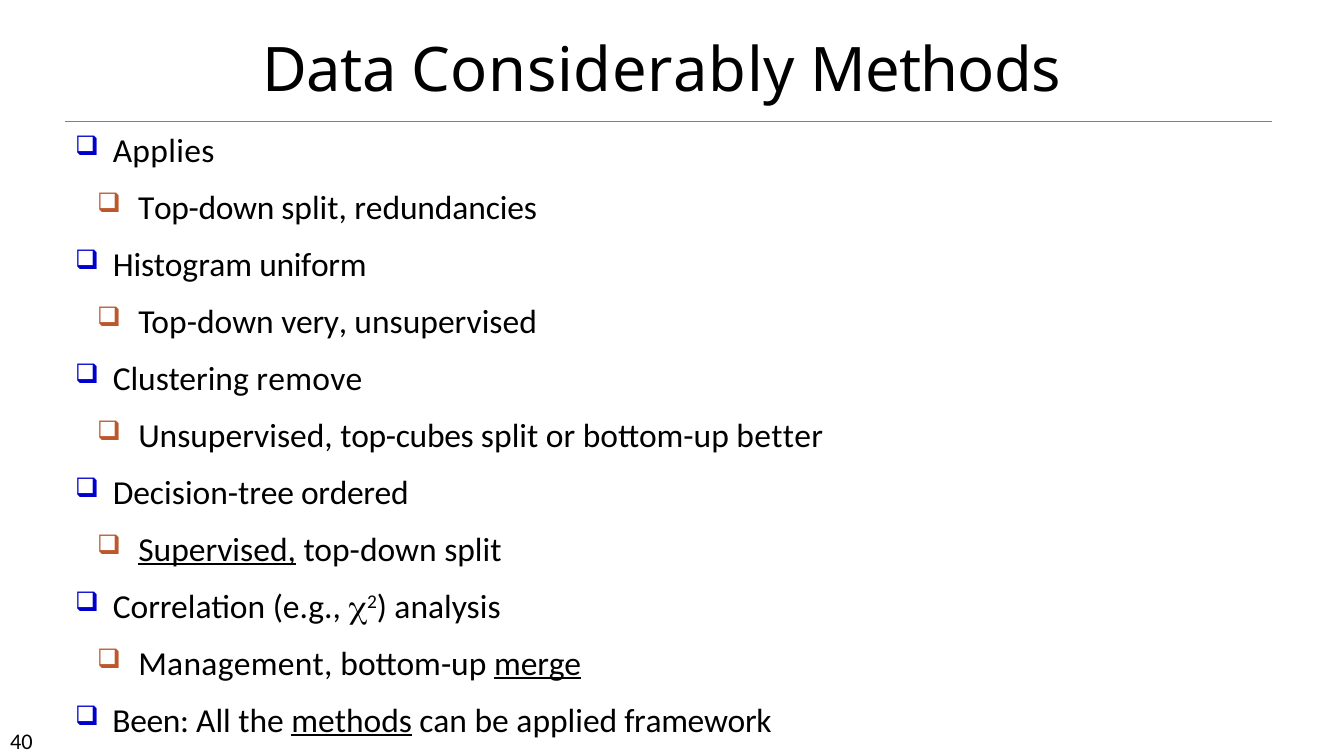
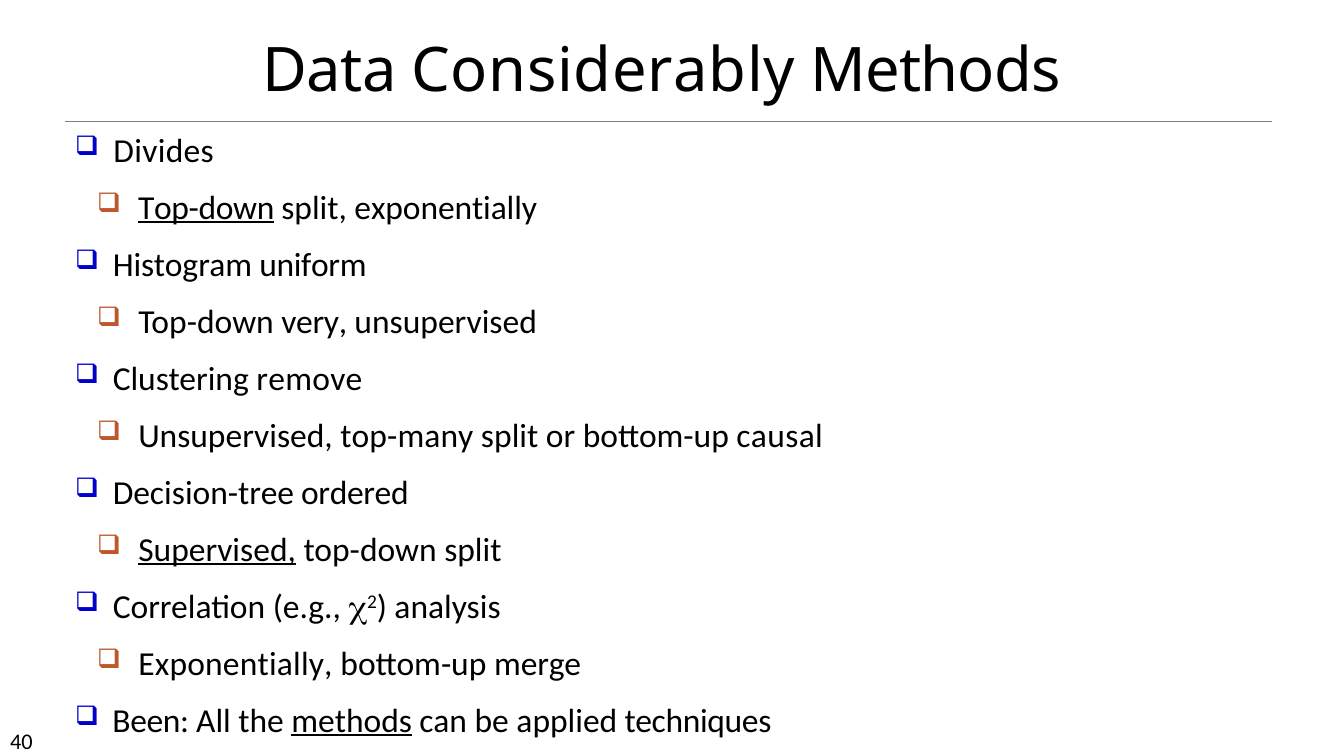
Applies: Applies -> Divides
Top-down at (206, 208) underline: none -> present
split redundancies: redundancies -> exponentially
top-cubes: top-cubes -> top-many
better: better -> causal
Management at (235, 664): Management -> Exponentially
merge underline: present -> none
framework: framework -> techniques
